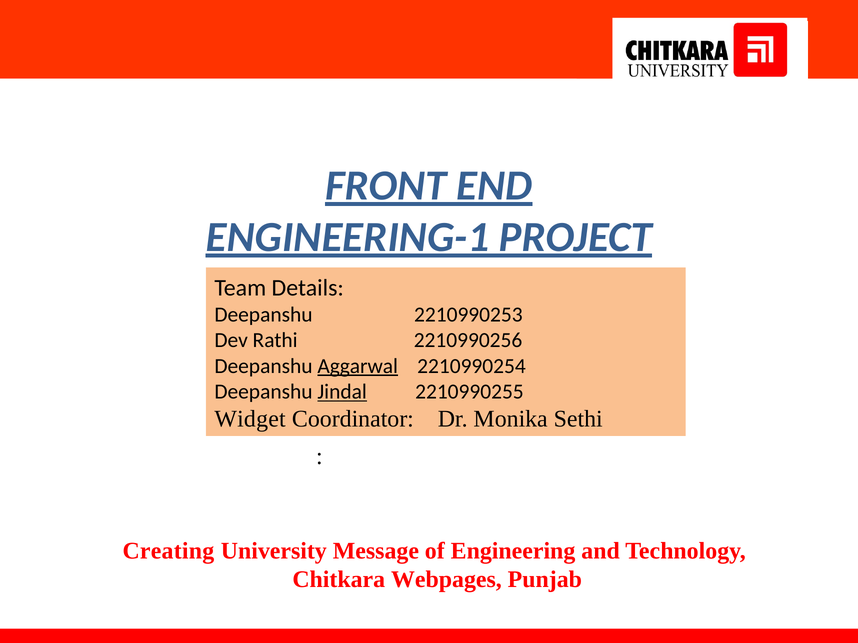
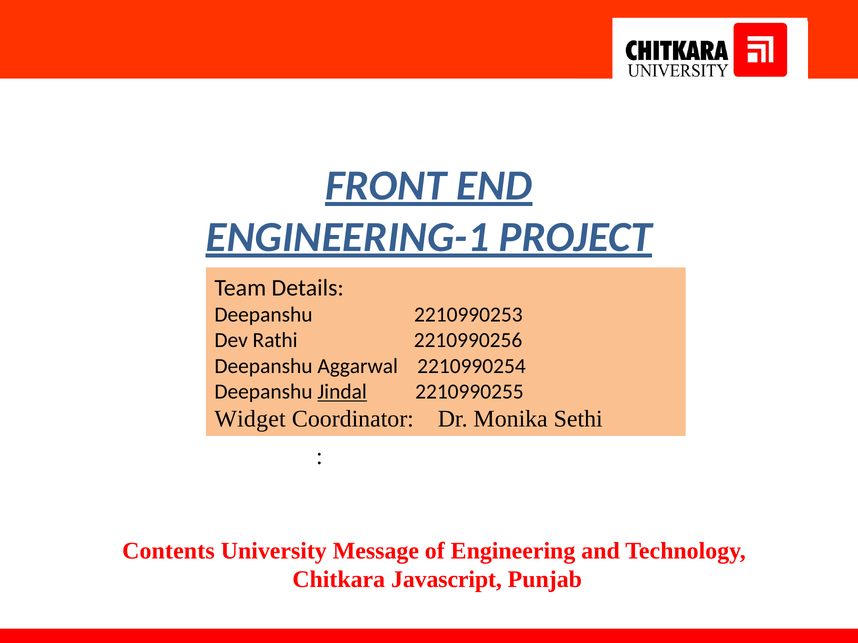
Aggarwal underline: present -> none
Creating: Creating -> Contents
Webpages: Webpages -> Javascript
